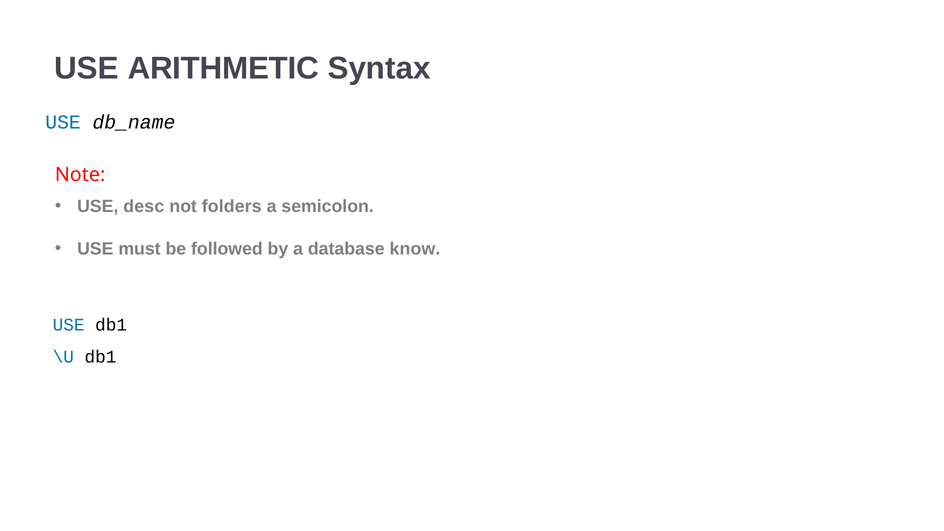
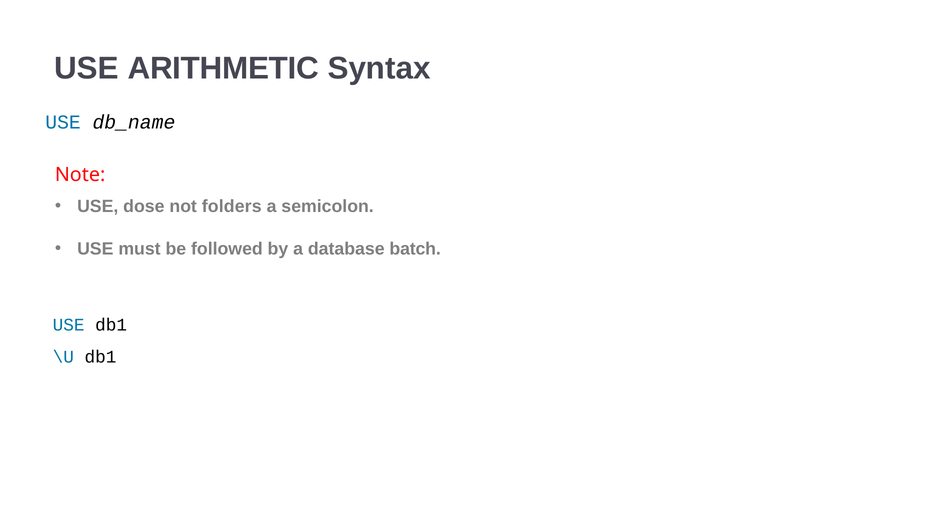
desc: desc -> dose
know: know -> batch
